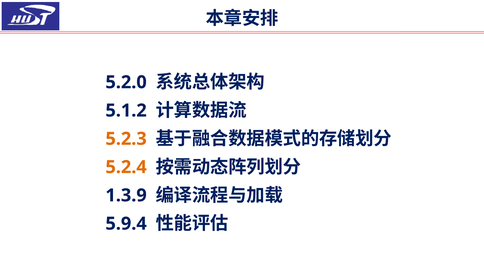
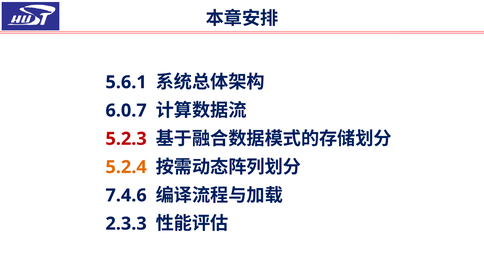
5.2.0: 5.2.0 -> 5.6.1
5.1.2: 5.1.2 -> 6.0.7
5.2.3 colour: orange -> red
1.3.9: 1.3.9 -> 7.4.6
5.9.4: 5.9.4 -> 2.3.3
